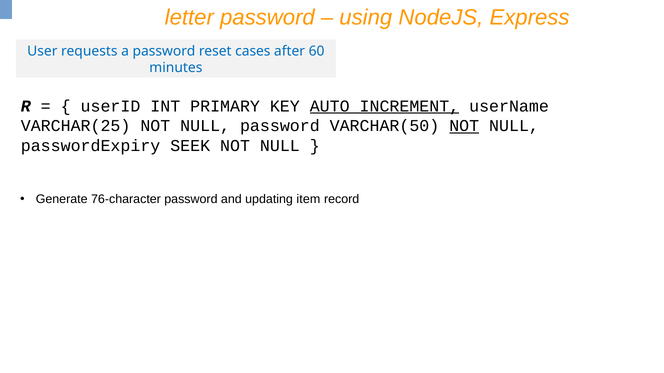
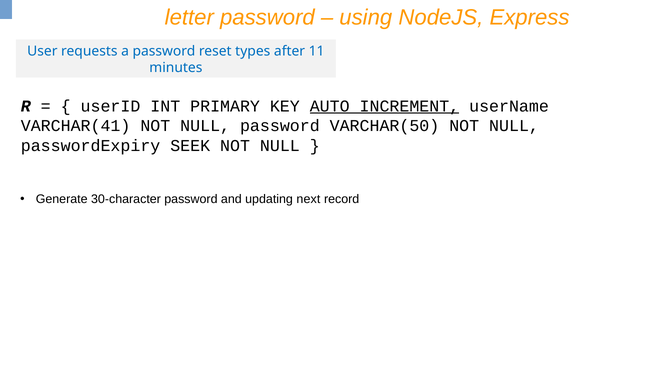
cases: cases -> types
60: 60 -> 11
VARCHAR(25: VARCHAR(25 -> VARCHAR(41
NOT at (464, 126) underline: present -> none
76-character: 76-character -> 30-character
item: item -> next
